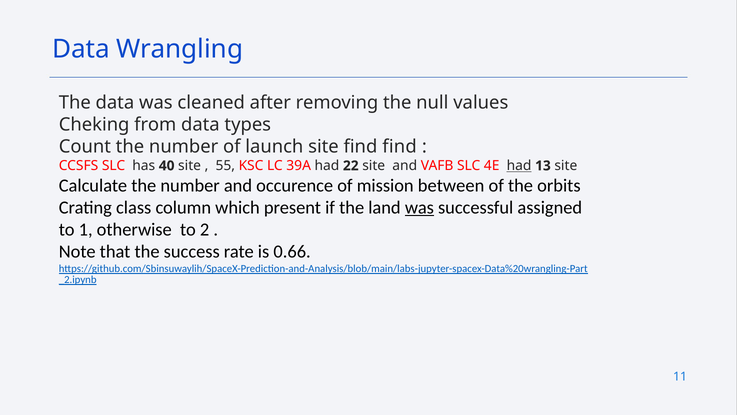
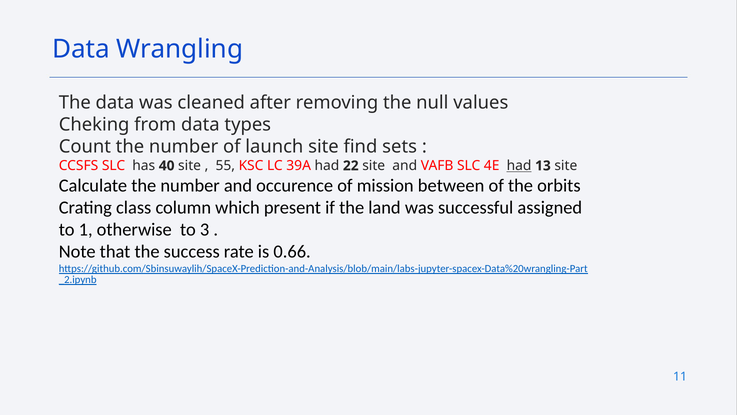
find find: find -> sets
was at (419, 207) underline: present -> none
2: 2 -> 3
